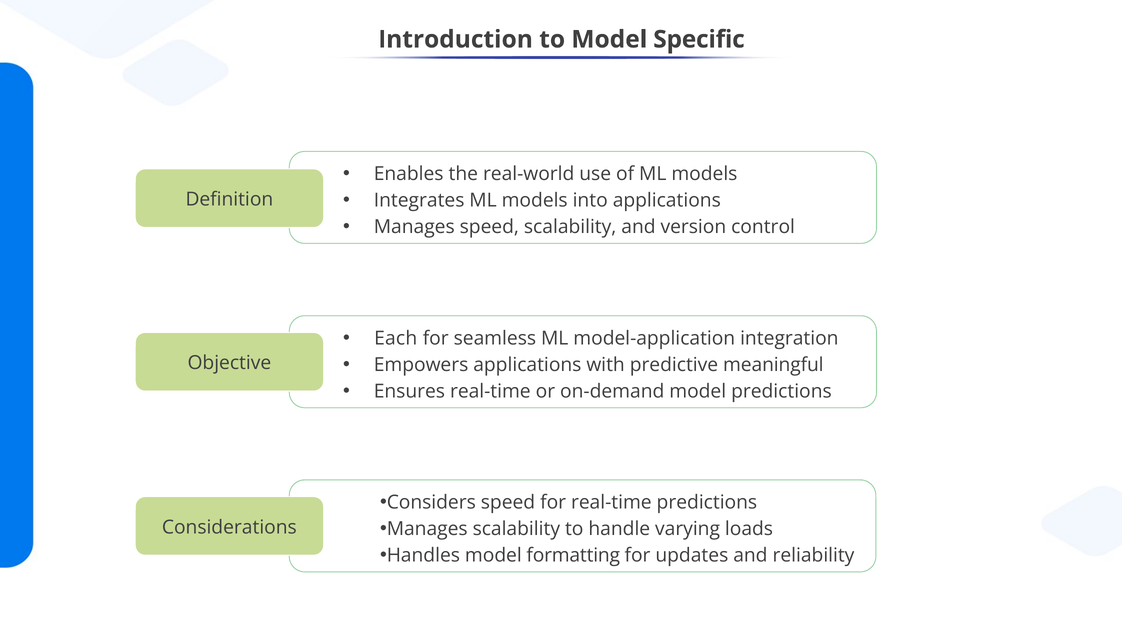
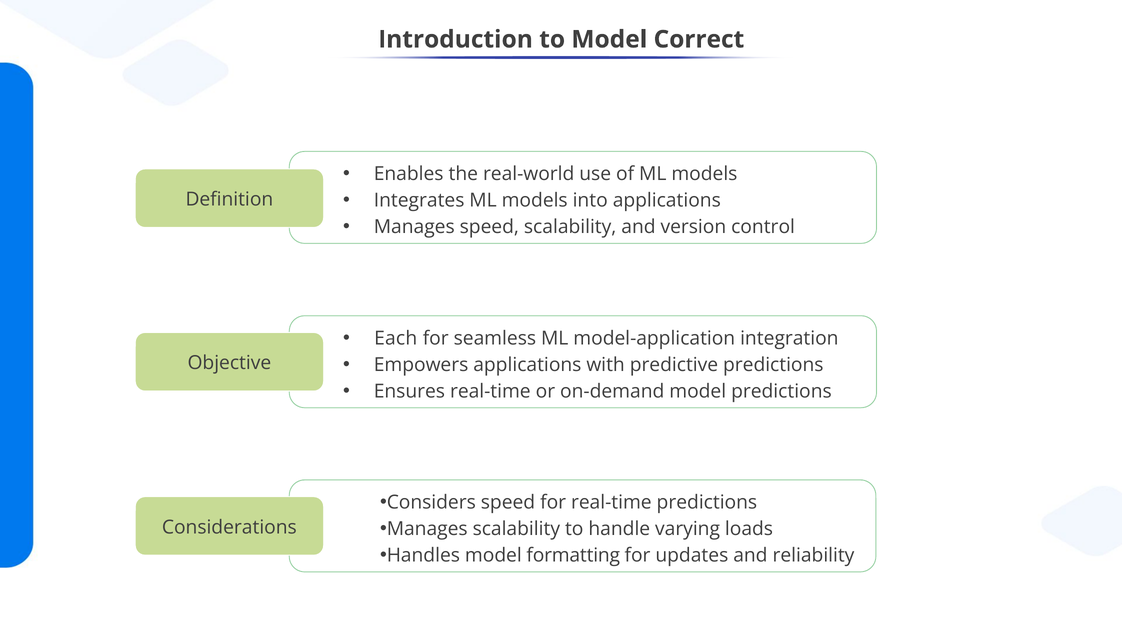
Specific: Specific -> Correct
predictive meaningful: meaningful -> predictions
